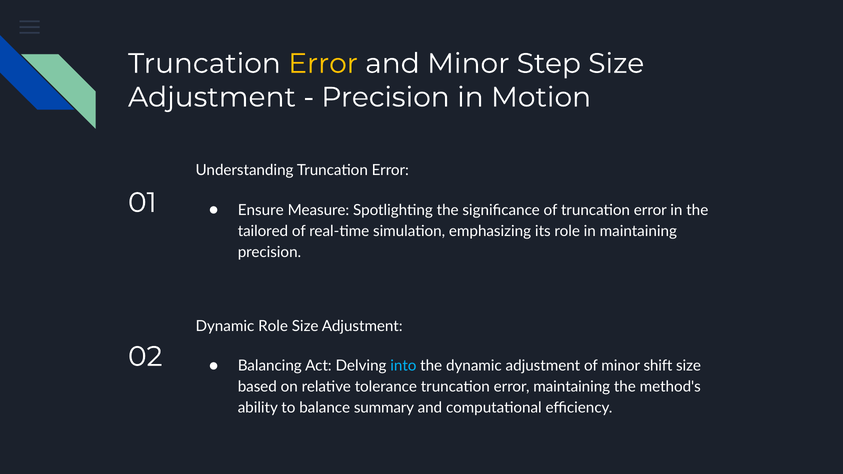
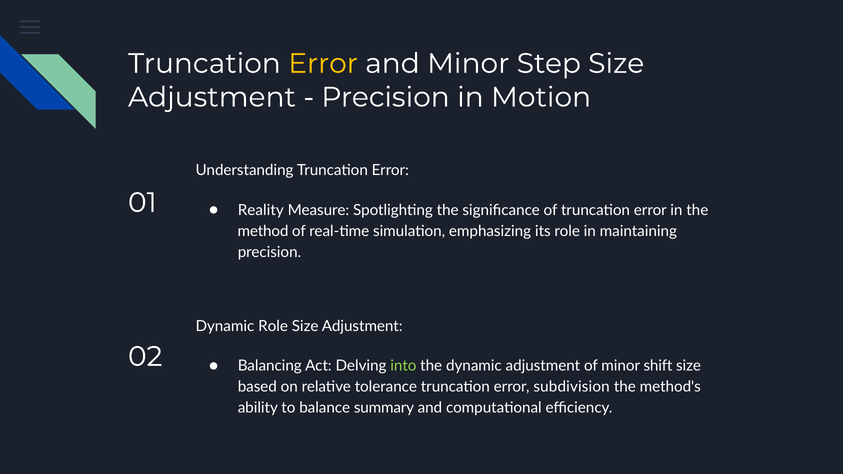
Ensure: Ensure -> Reality
tailored: tailored -> method
into colour: light blue -> light green
error maintaining: maintaining -> subdivision
